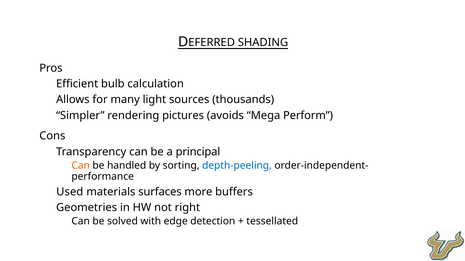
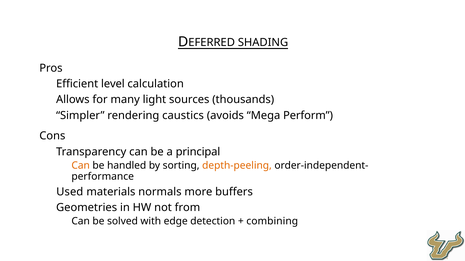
bulb: bulb -> level
pictures: pictures -> caustics
depth-peeling colour: blue -> orange
surfaces: surfaces -> normals
right: right -> from
tessellated: tessellated -> combining
